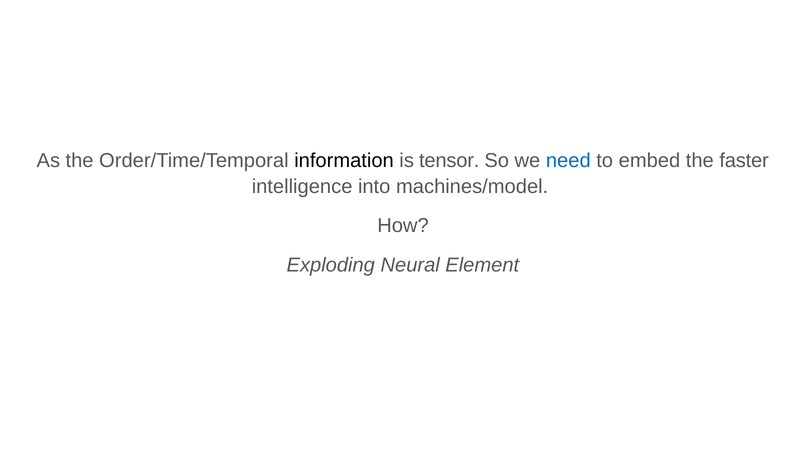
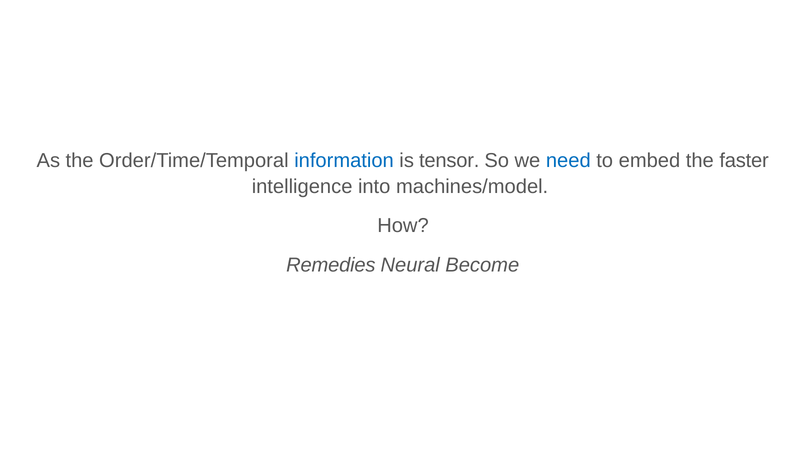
information colour: black -> blue
Exploding: Exploding -> Remedies
Element: Element -> Become
